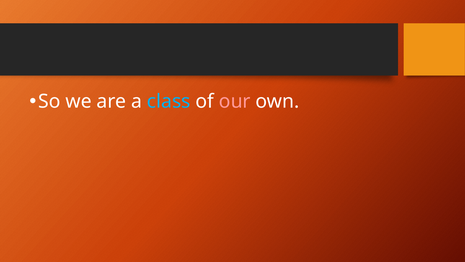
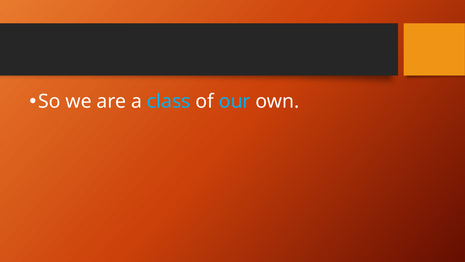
our colour: pink -> light blue
